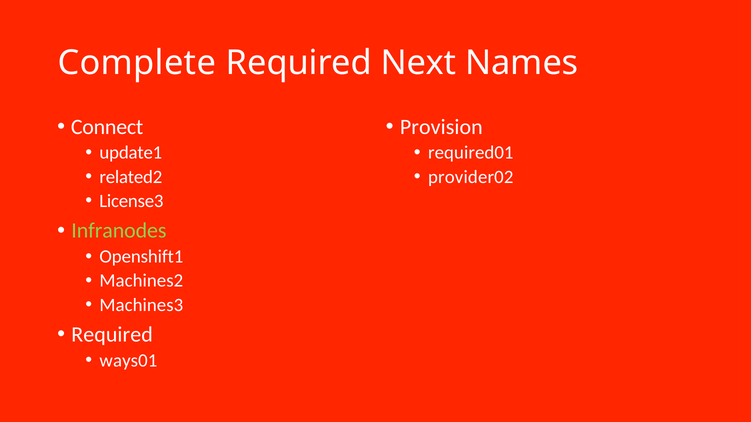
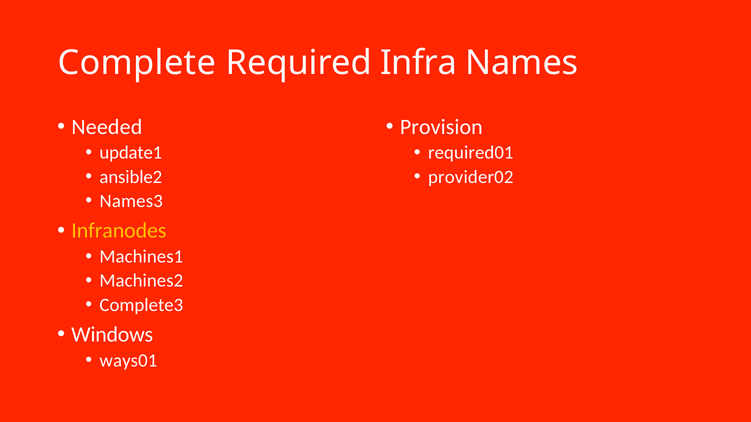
Next: Next -> Infra
Connect: Connect -> Needed
related2: related2 -> ansible2
License3: License3 -> Names3
Infranodes colour: light green -> yellow
Openshift1: Openshift1 -> Machines1
Machines3: Machines3 -> Complete3
Required at (112, 335): Required -> Windows
